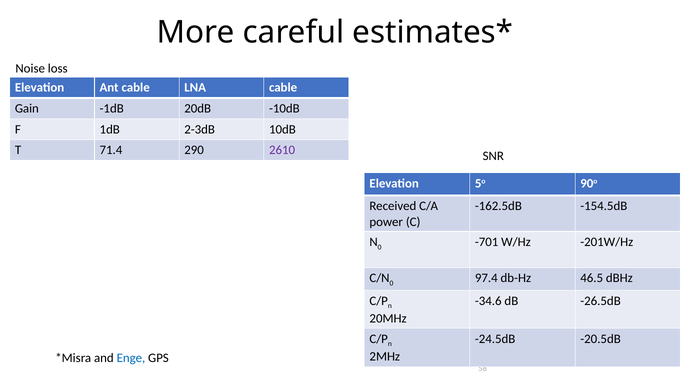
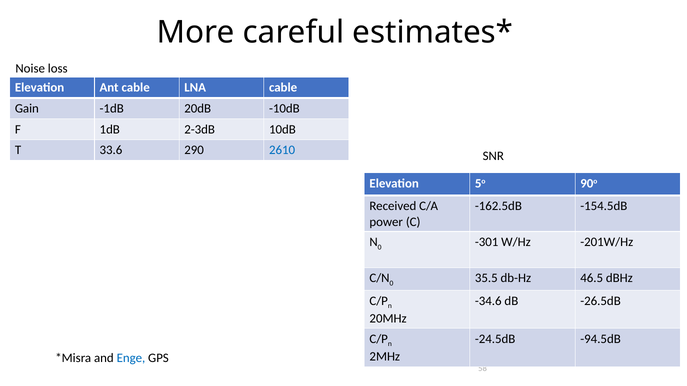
71.4: 71.4 -> 33.6
2610 colour: purple -> blue
-701: -701 -> -301
97.4: 97.4 -> 35.5
-20.5dB: -20.5dB -> -94.5dB
